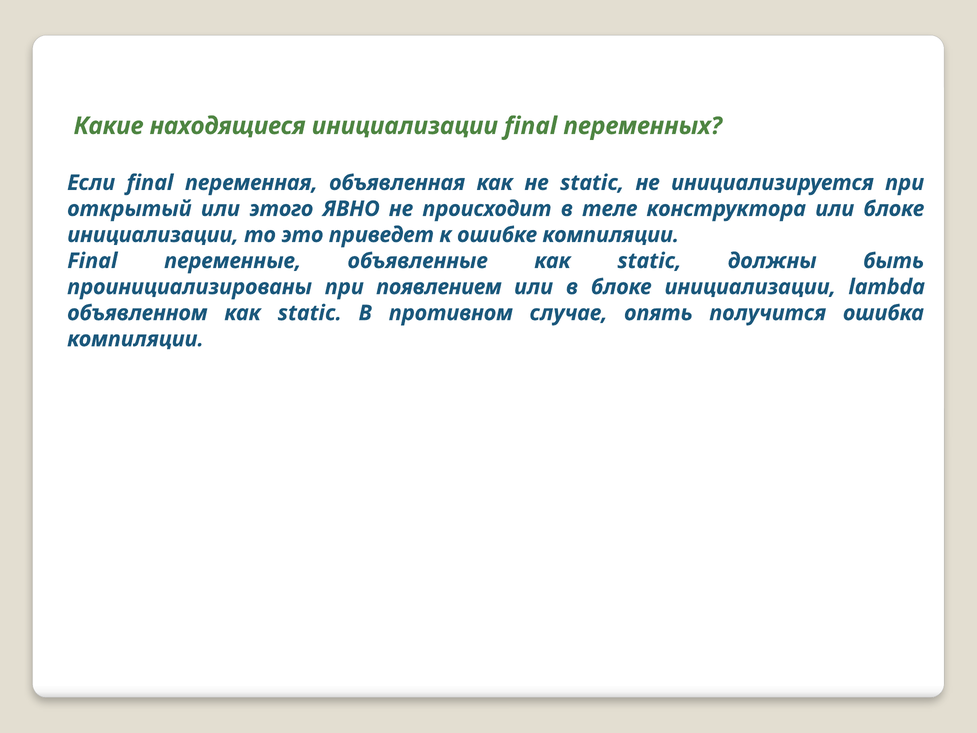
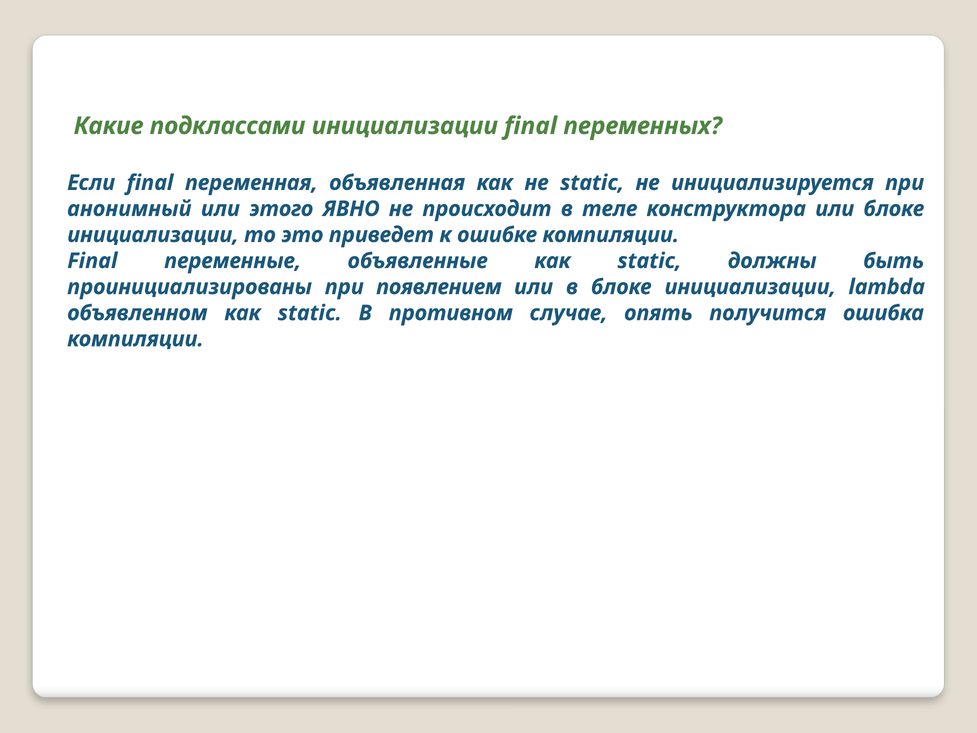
находящиеся: находящиеся -> подклассами
открытый: открытый -> анонимный
